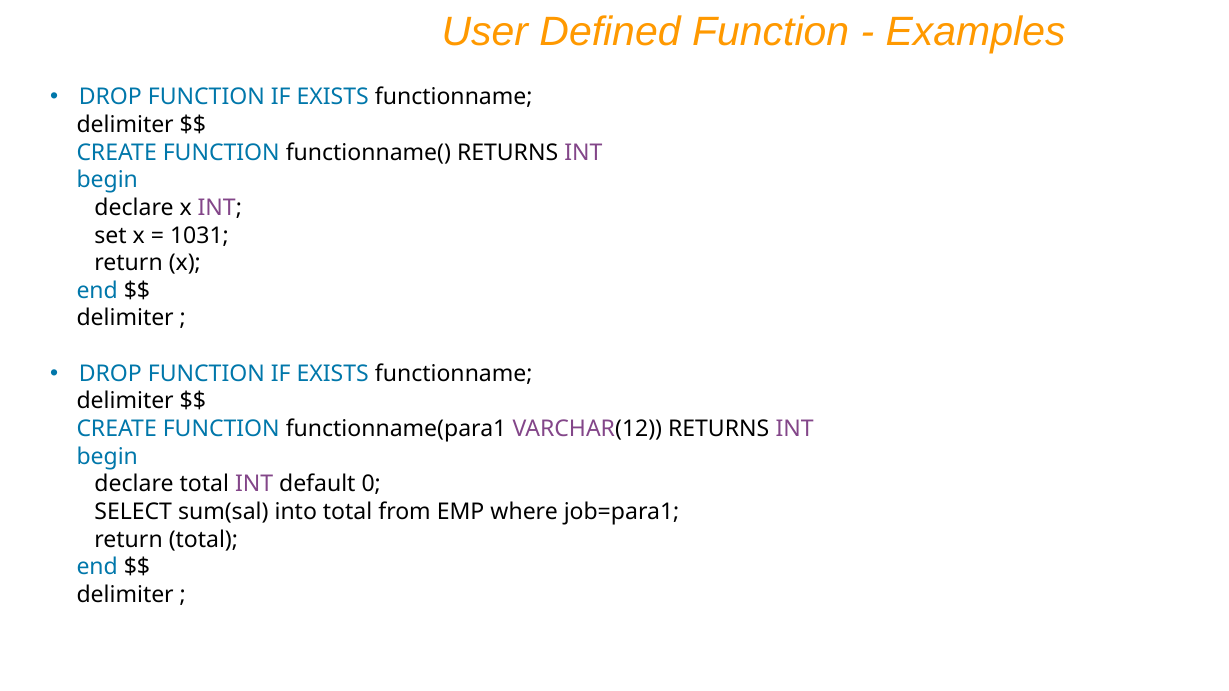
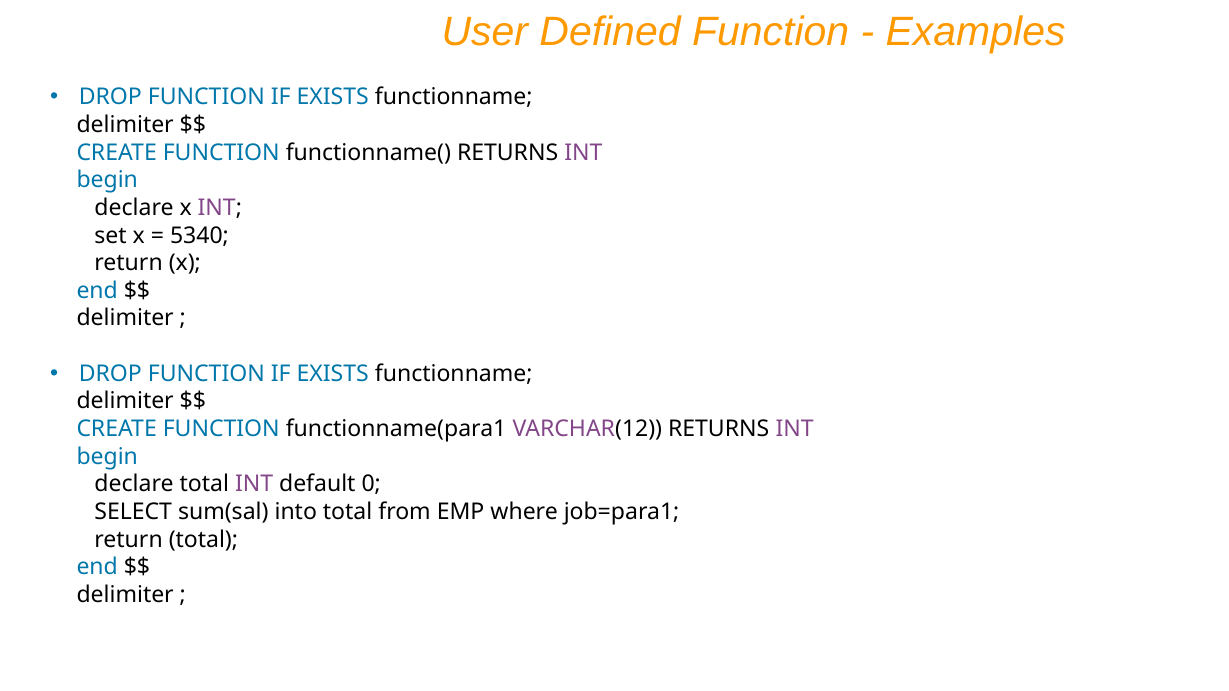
1031: 1031 -> 5340
